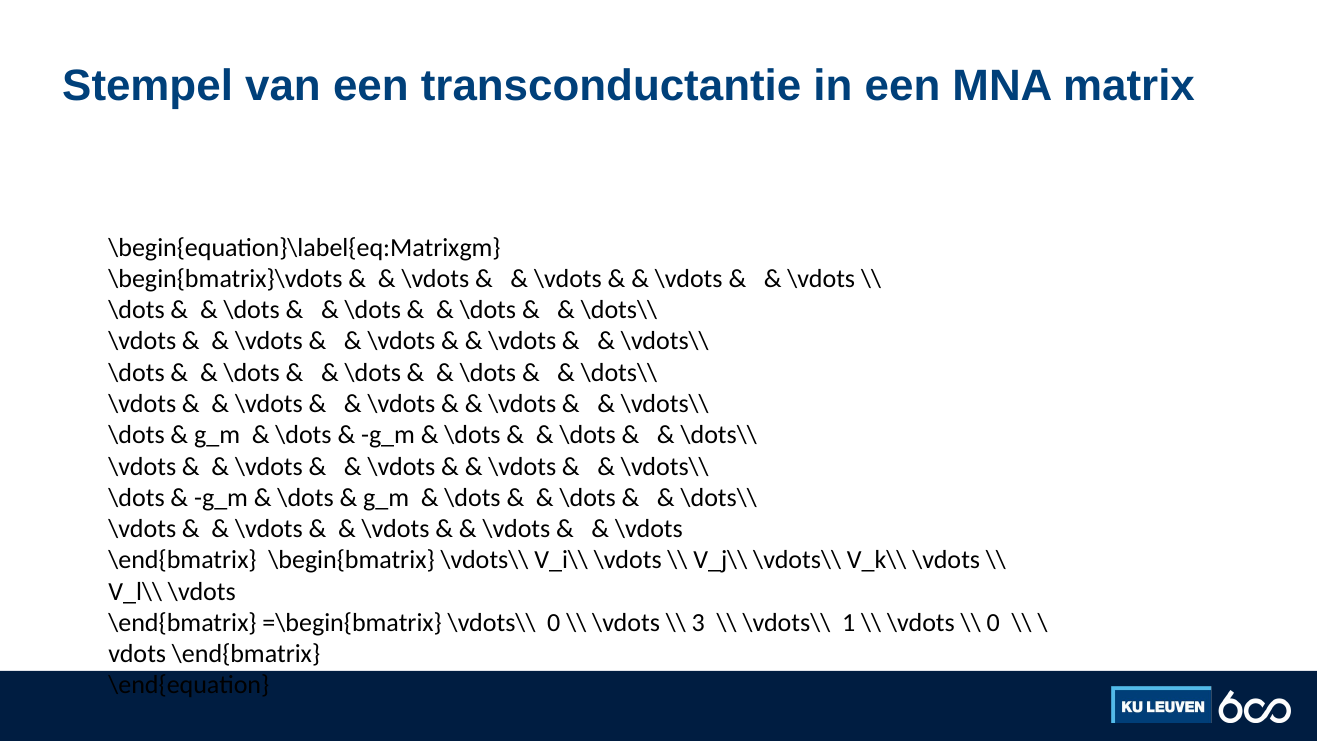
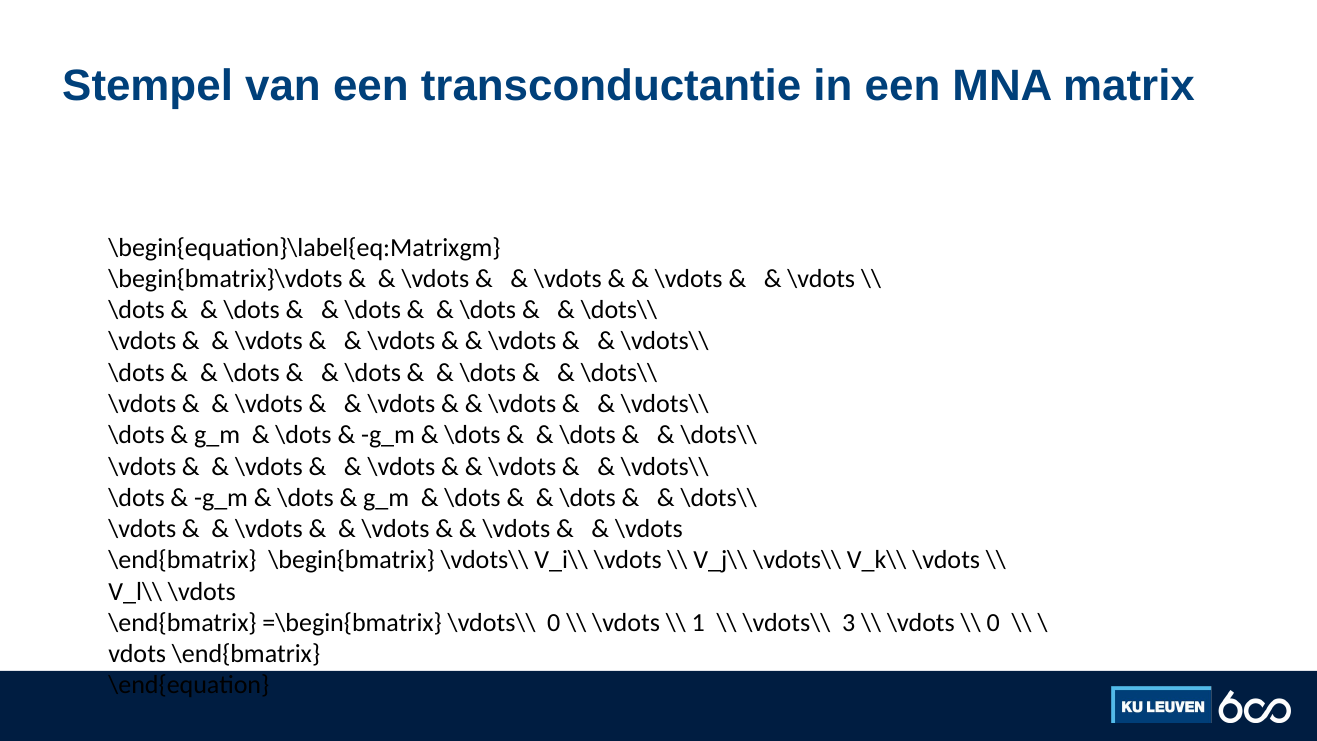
3: 3 -> 1
1: 1 -> 3
